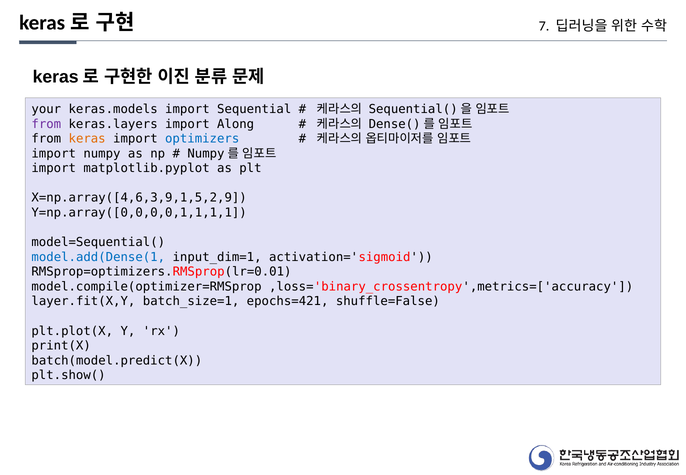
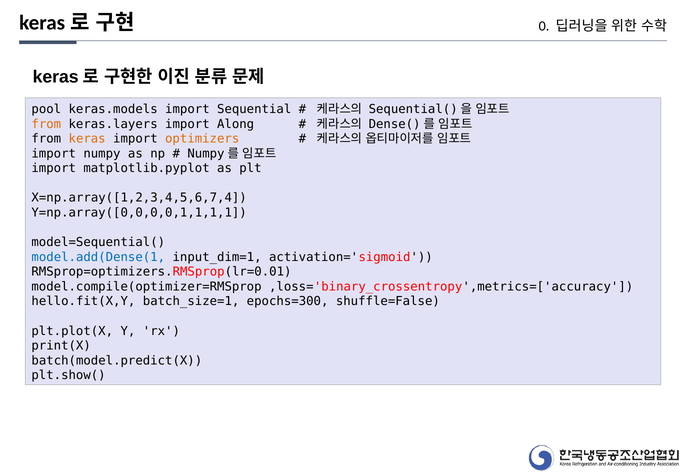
7: 7 -> 0
your: your -> pool
from at (46, 124) colour: purple -> orange
optimizers colour: blue -> orange
X=np.array([4,6,3,9,1,5,2,9: X=np.array([4,6,3,9,1,5,2,9 -> X=np.array([1,2,3,4,5,6,7,4
layer.fit(X,Y: layer.fit(X,Y -> hello.fit(X,Y
epochs=421: epochs=421 -> epochs=300
